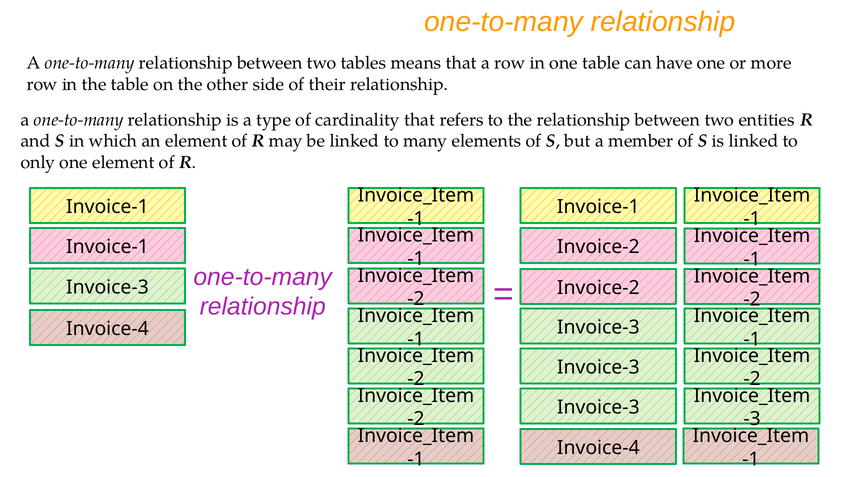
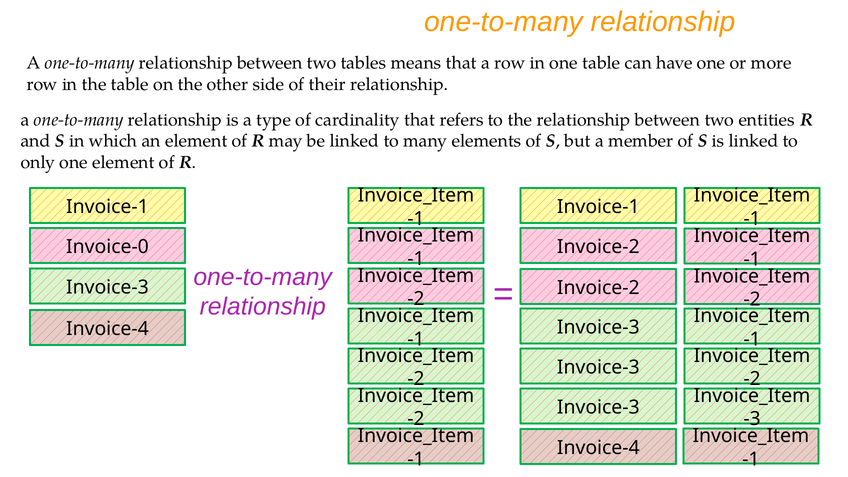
Invoice-1 at (107, 247): Invoice-1 -> Invoice-0
